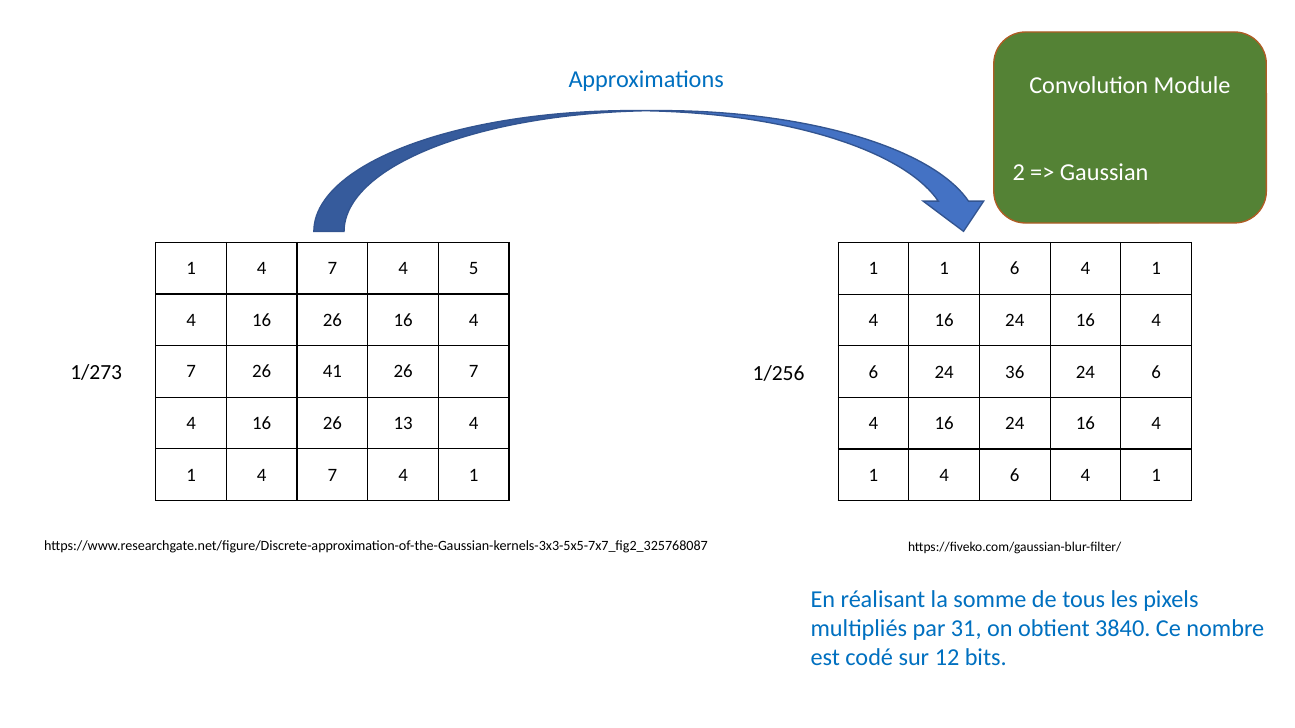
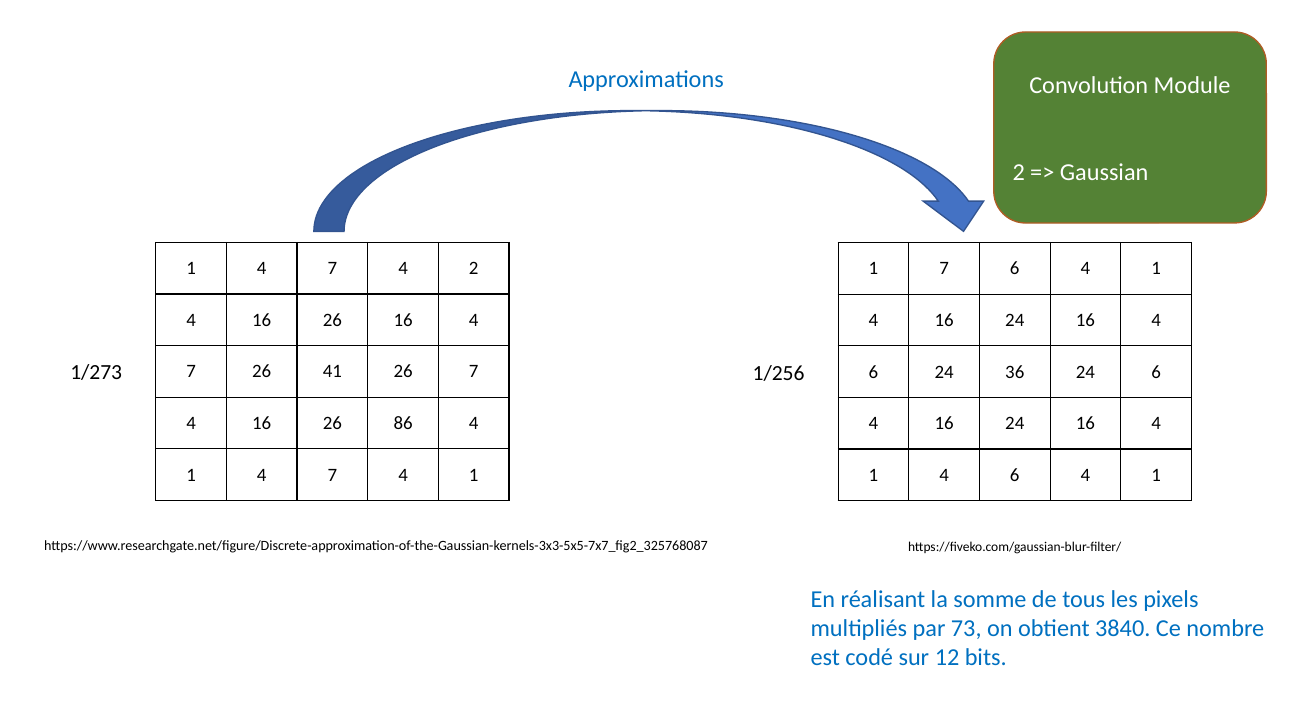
4 5: 5 -> 2
1 1: 1 -> 7
13: 13 -> 86
31: 31 -> 73
